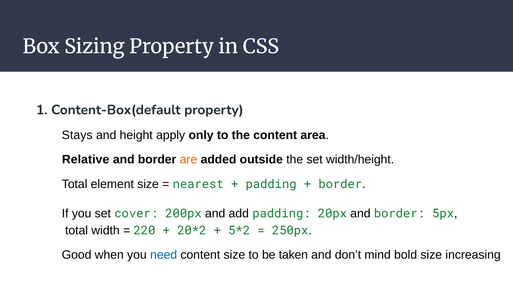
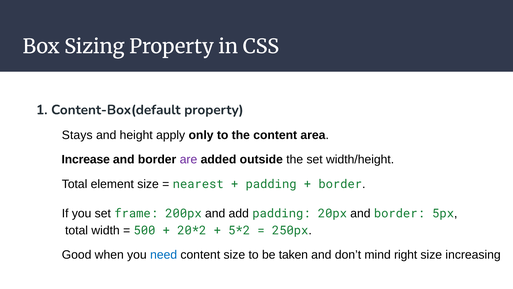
Relative: Relative -> Increase
are colour: orange -> purple
cover: cover -> frame
220: 220 -> 500
bold: bold -> right
